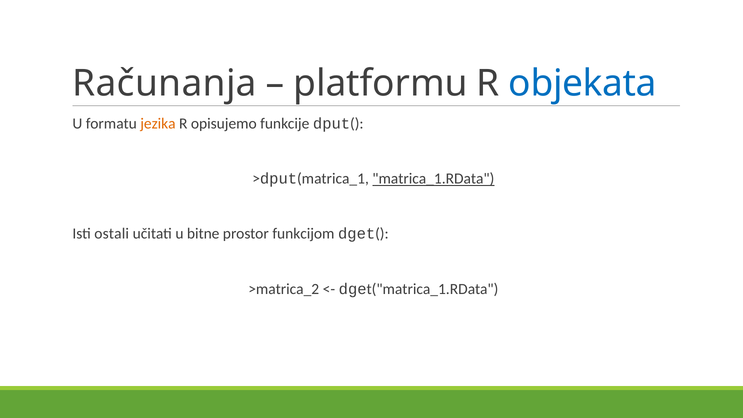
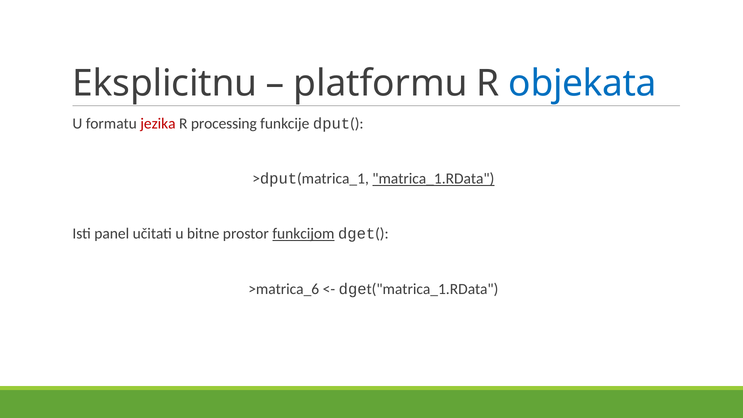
Računanja: Računanja -> Eksplicitnu
jezika colour: orange -> red
opisujemo: opisujemo -> processing
ostali: ostali -> panel
funkcijom underline: none -> present
>matrica_2: >matrica_2 -> >matrica_6
